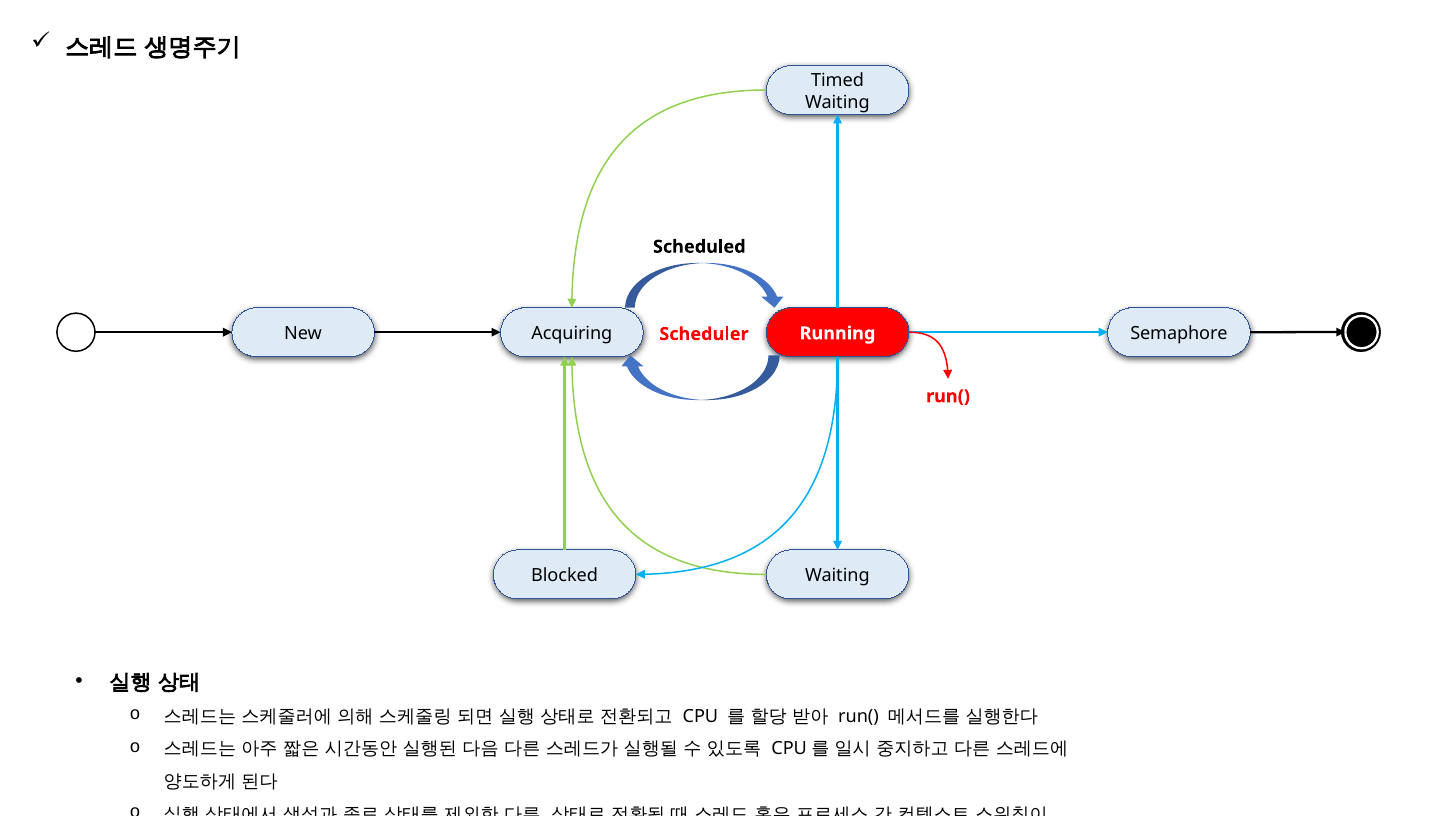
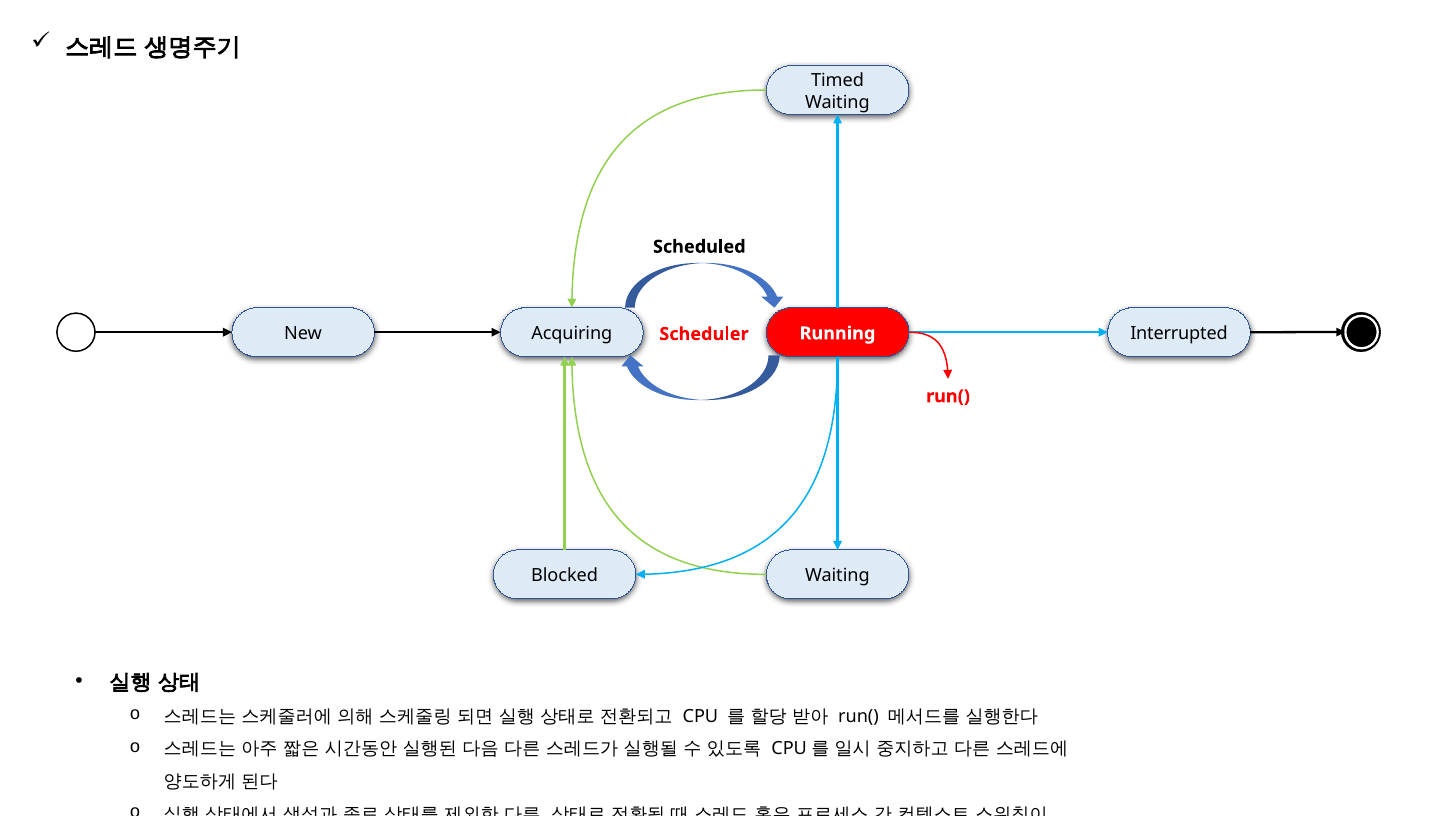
Semaphore: Semaphore -> Interrupted
